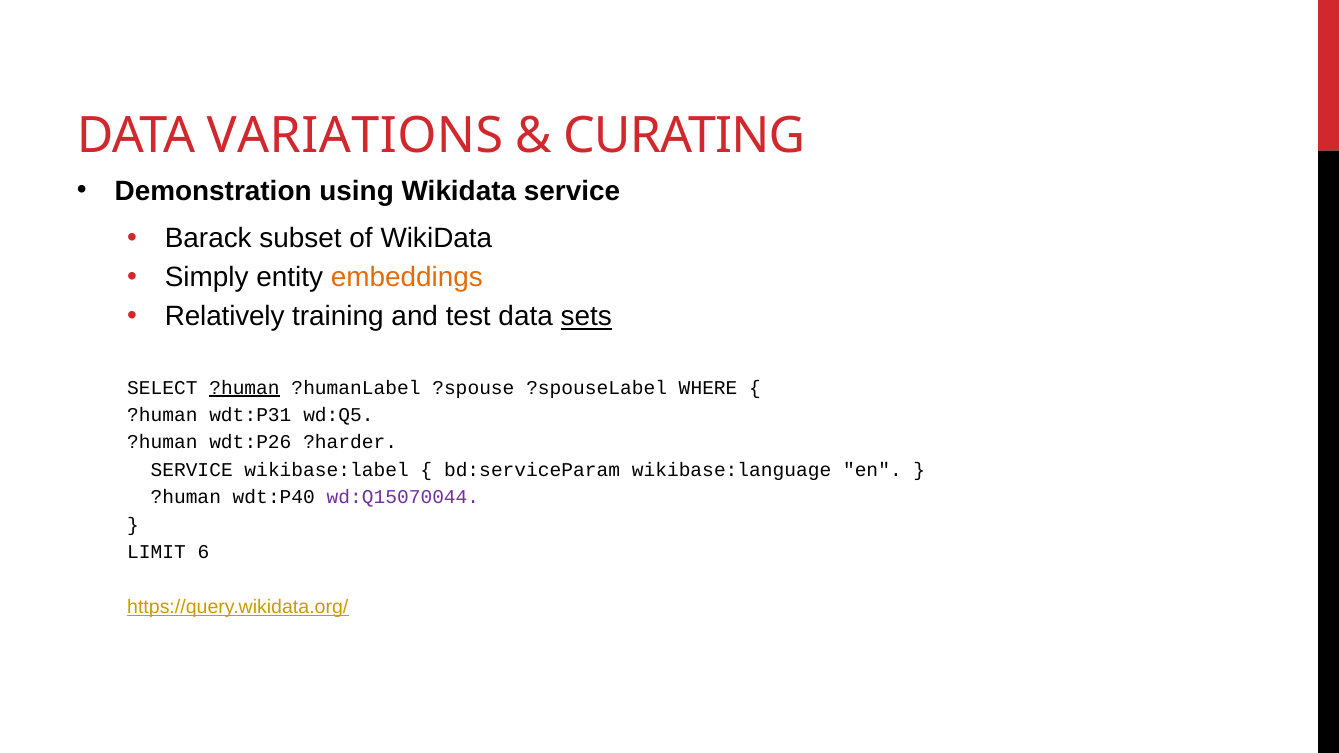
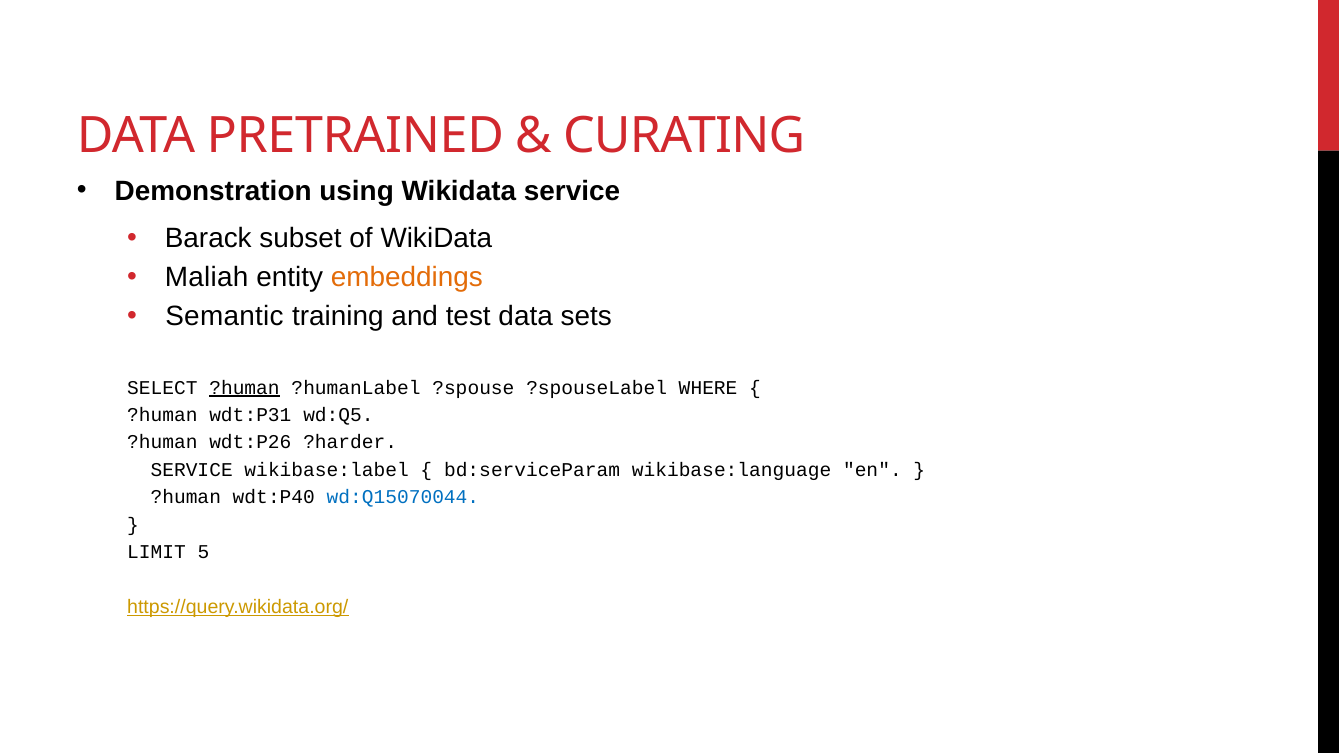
VARIATIONS: VARIATIONS -> PRETRAINED
Simply: Simply -> Maliah
Relatively: Relatively -> Semantic
sets underline: present -> none
wd:Q15070044 colour: purple -> blue
6: 6 -> 5
